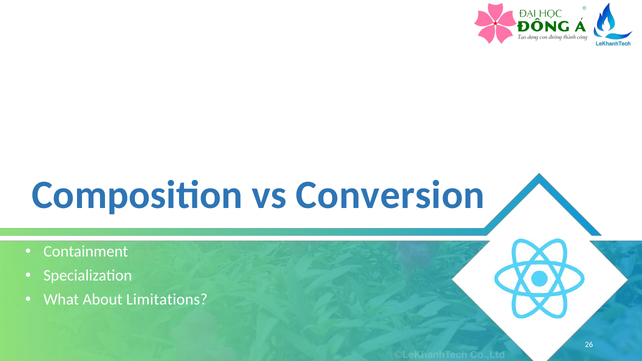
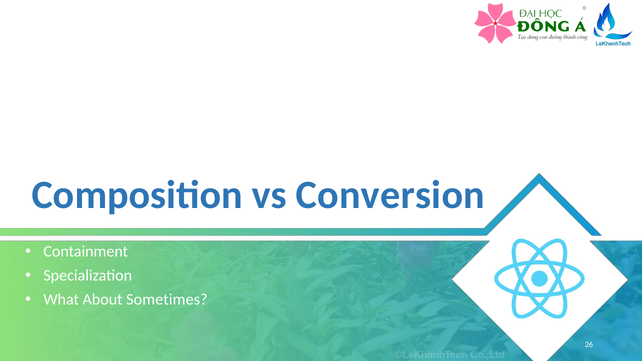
Limitations: Limitations -> Sometimes
